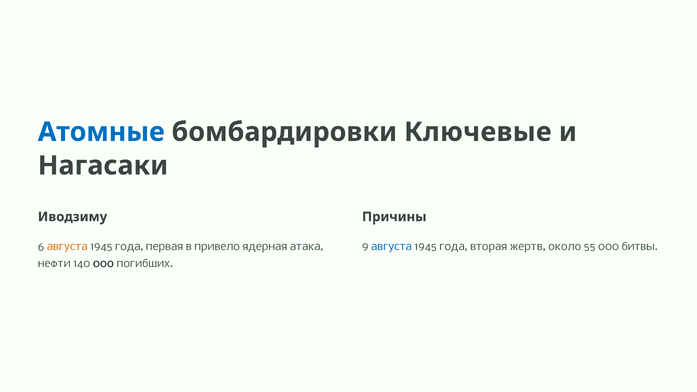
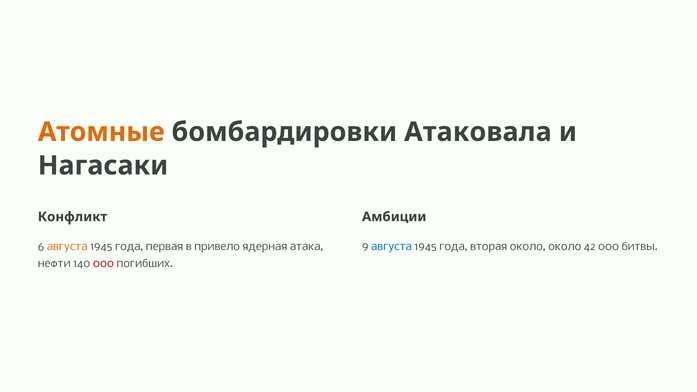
Атомные colour: blue -> orange
Ключевые: Ключевые -> Атаковала
Иводзиму: Иводзиму -> Конфликт
Причины: Причины -> Амбиции
вторая жертв: жертв -> около
55: 55 -> 42
000 at (103, 264) colour: black -> red
